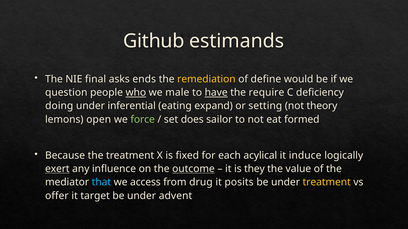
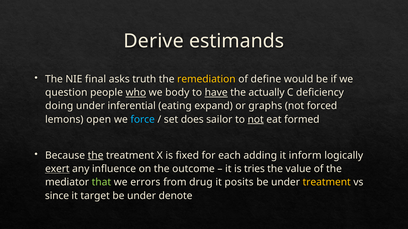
Github: Github -> Derive
ends: ends -> truth
male: male -> body
require: require -> actually
setting: setting -> graphs
theory: theory -> forced
force colour: light green -> light blue
not at (256, 120) underline: none -> present
the at (96, 156) underline: none -> present
acylical: acylical -> adding
induce: induce -> inform
outcome underline: present -> none
they: they -> tries
that colour: light blue -> light green
access: access -> errors
offer: offer -> since
advent: advent -> denote
